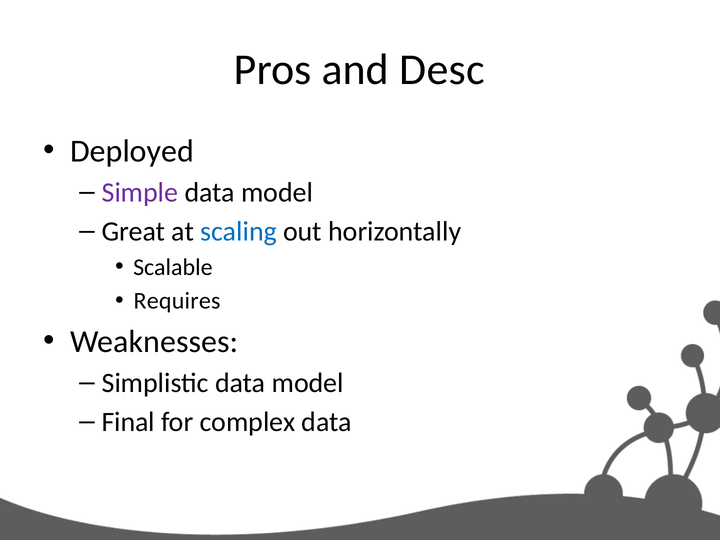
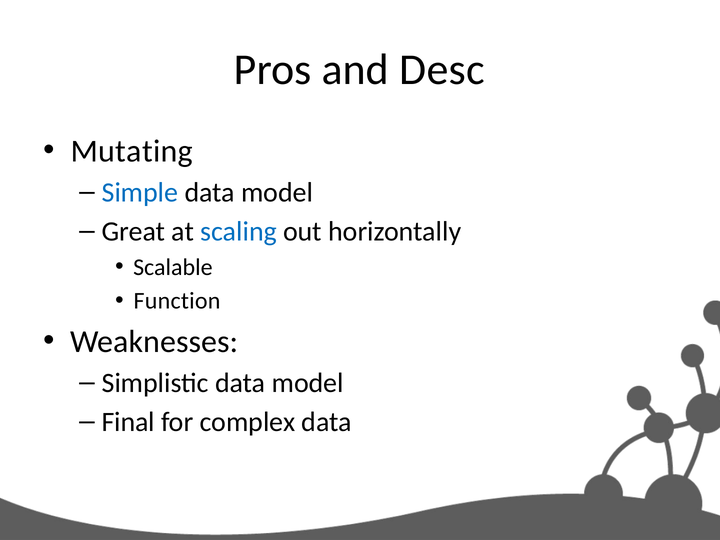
Deployed: Deployed -> Mutating
Simple colour: purple -> blue
Requires: Requires -> Function
